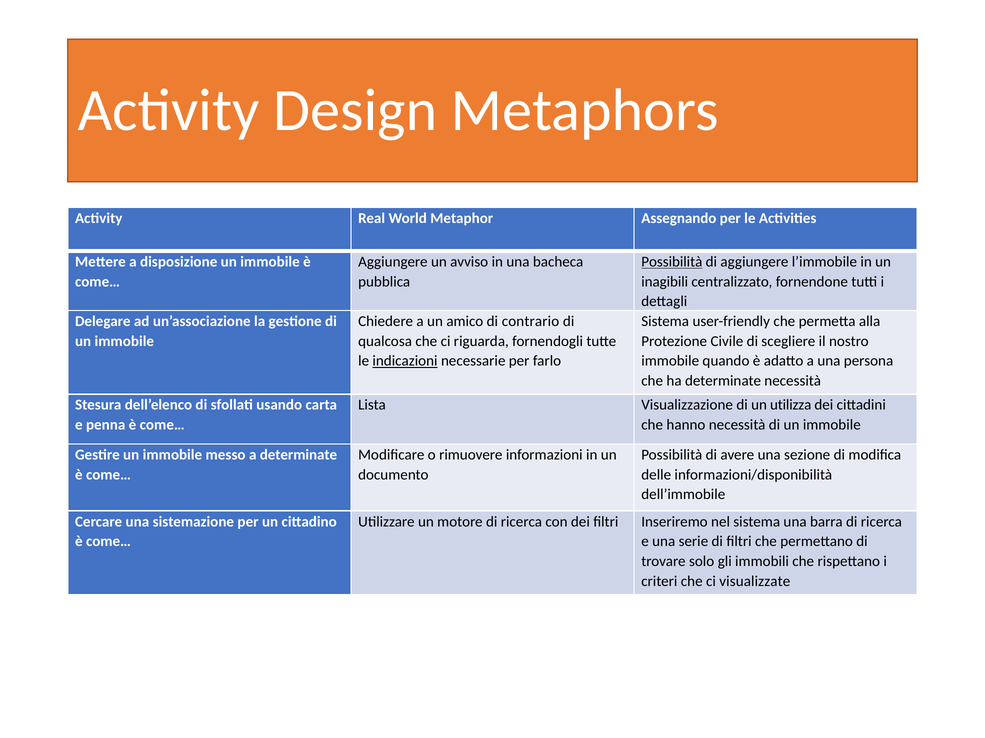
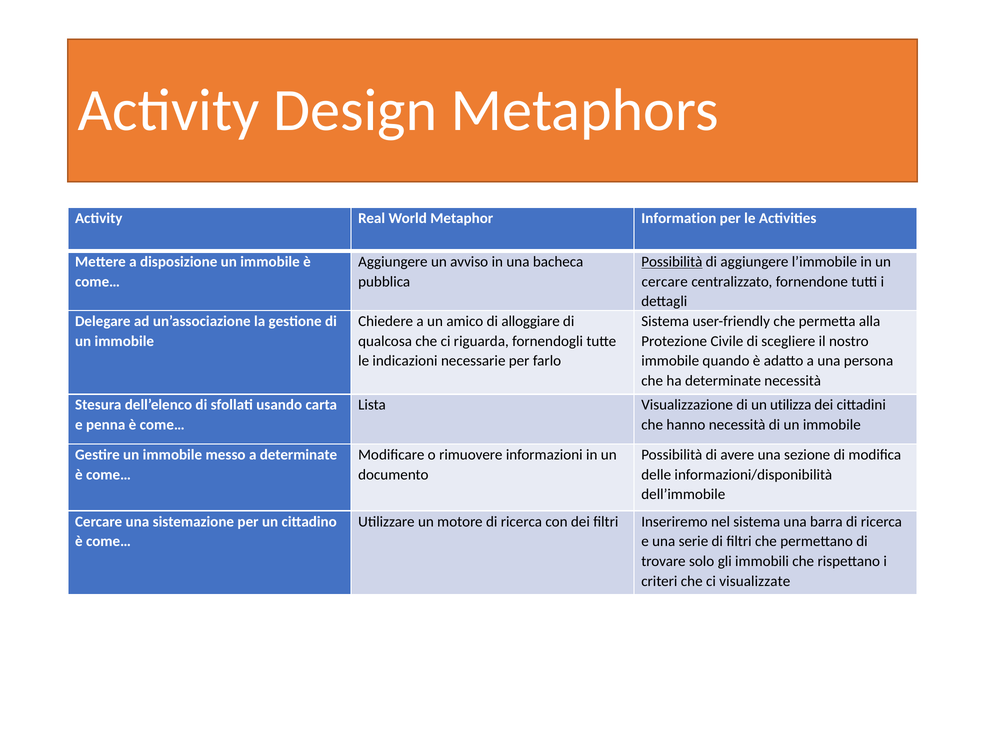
Assegnando: Assegnando -> Information
inagibili at (665, 282): inagibili -> cercare
contrario: contrario -> alloggiare
indicazioni underline: present -> none
